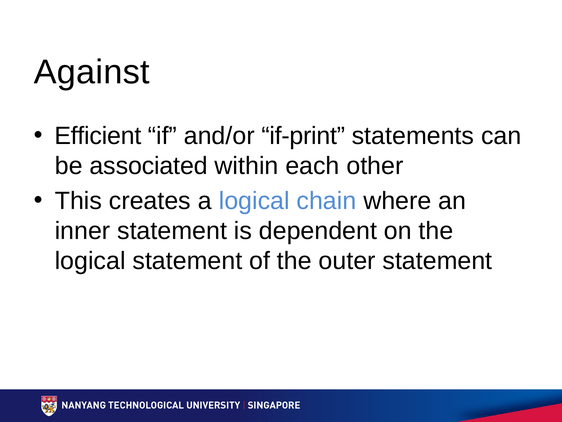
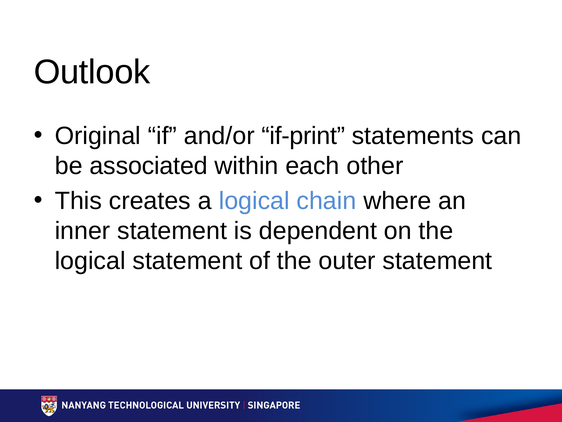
Against: Against -> Outlook
Efficient: Efficient -> Original
